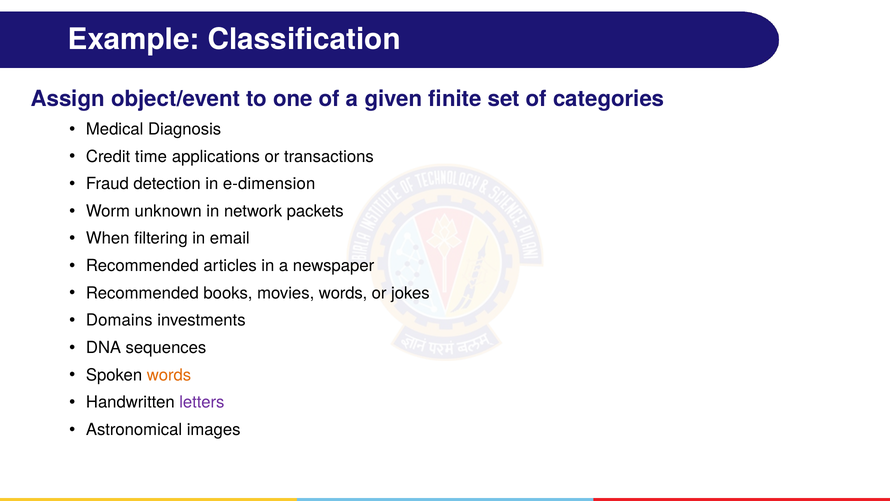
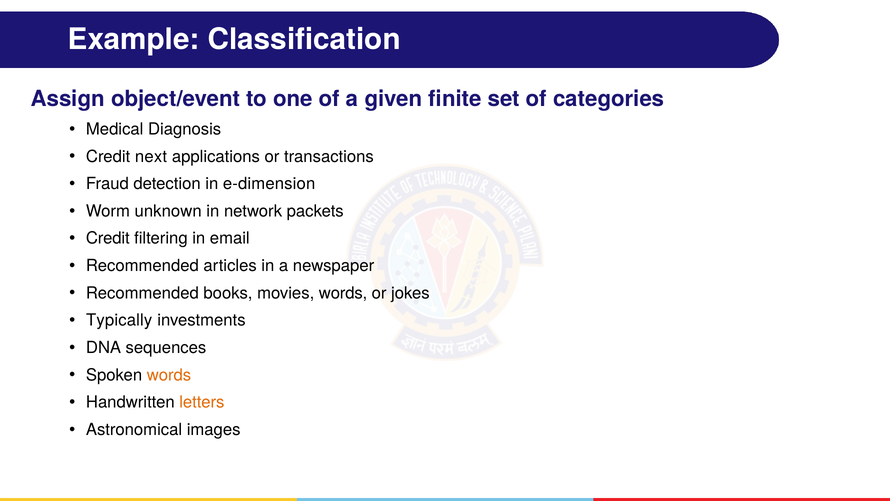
time: time -> next
When at (108, 238): When -> Credit
Domains: Domains -> Typically
letters colour: purple -> orange
